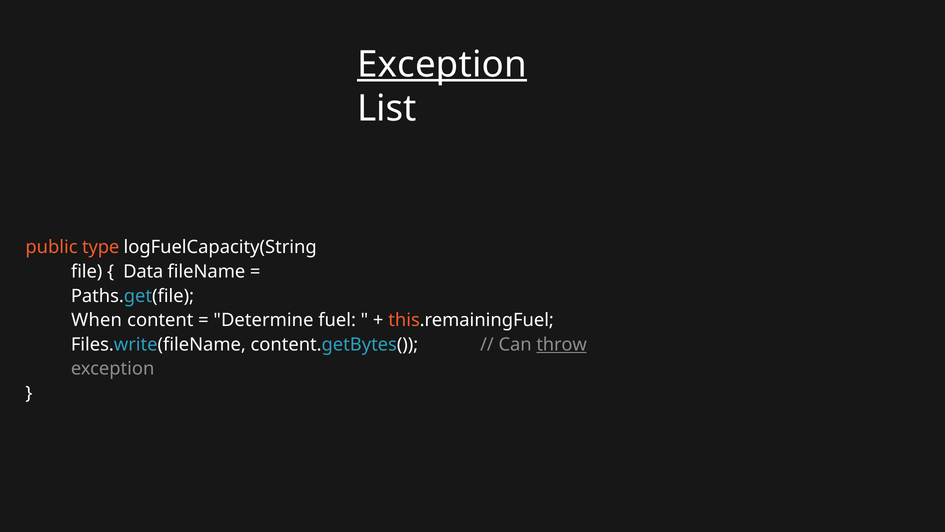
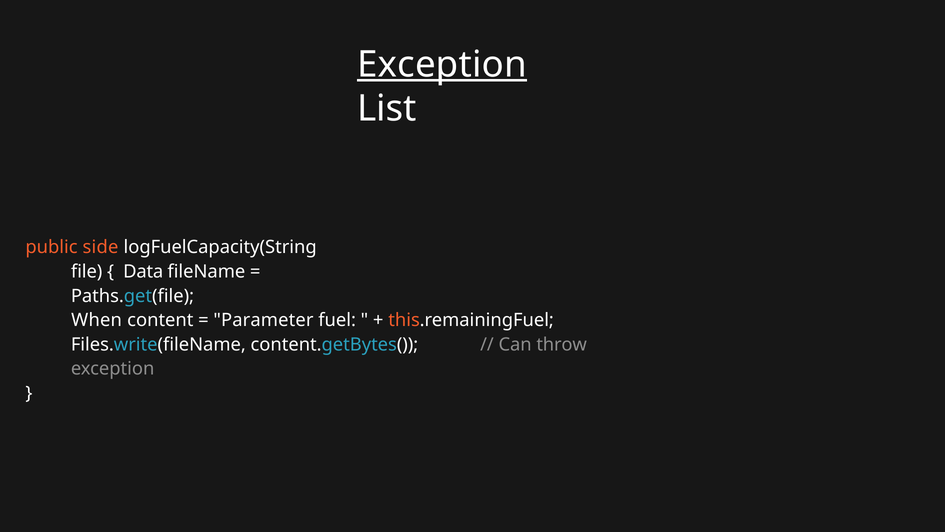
type: type -> side
Determine: Determine -> Parameter
throw underline: present -> none
